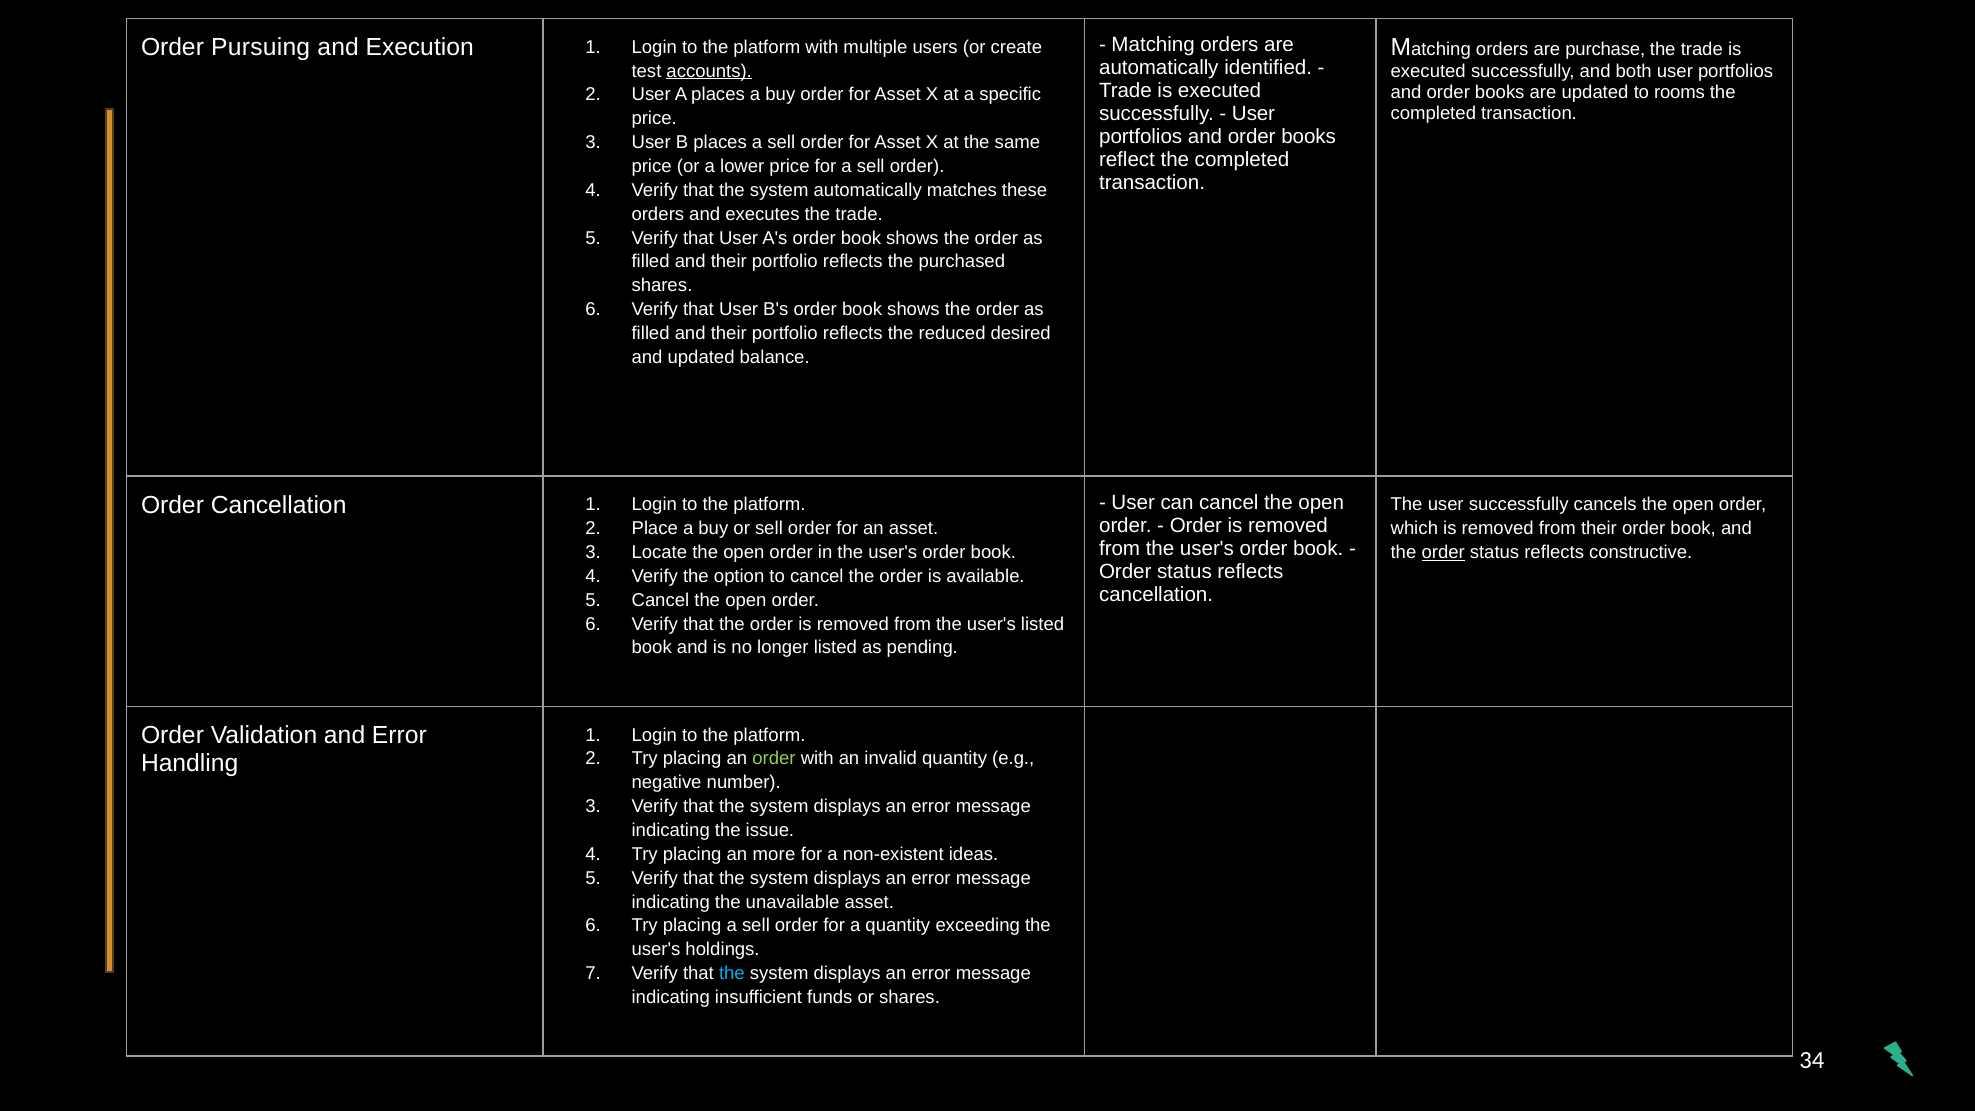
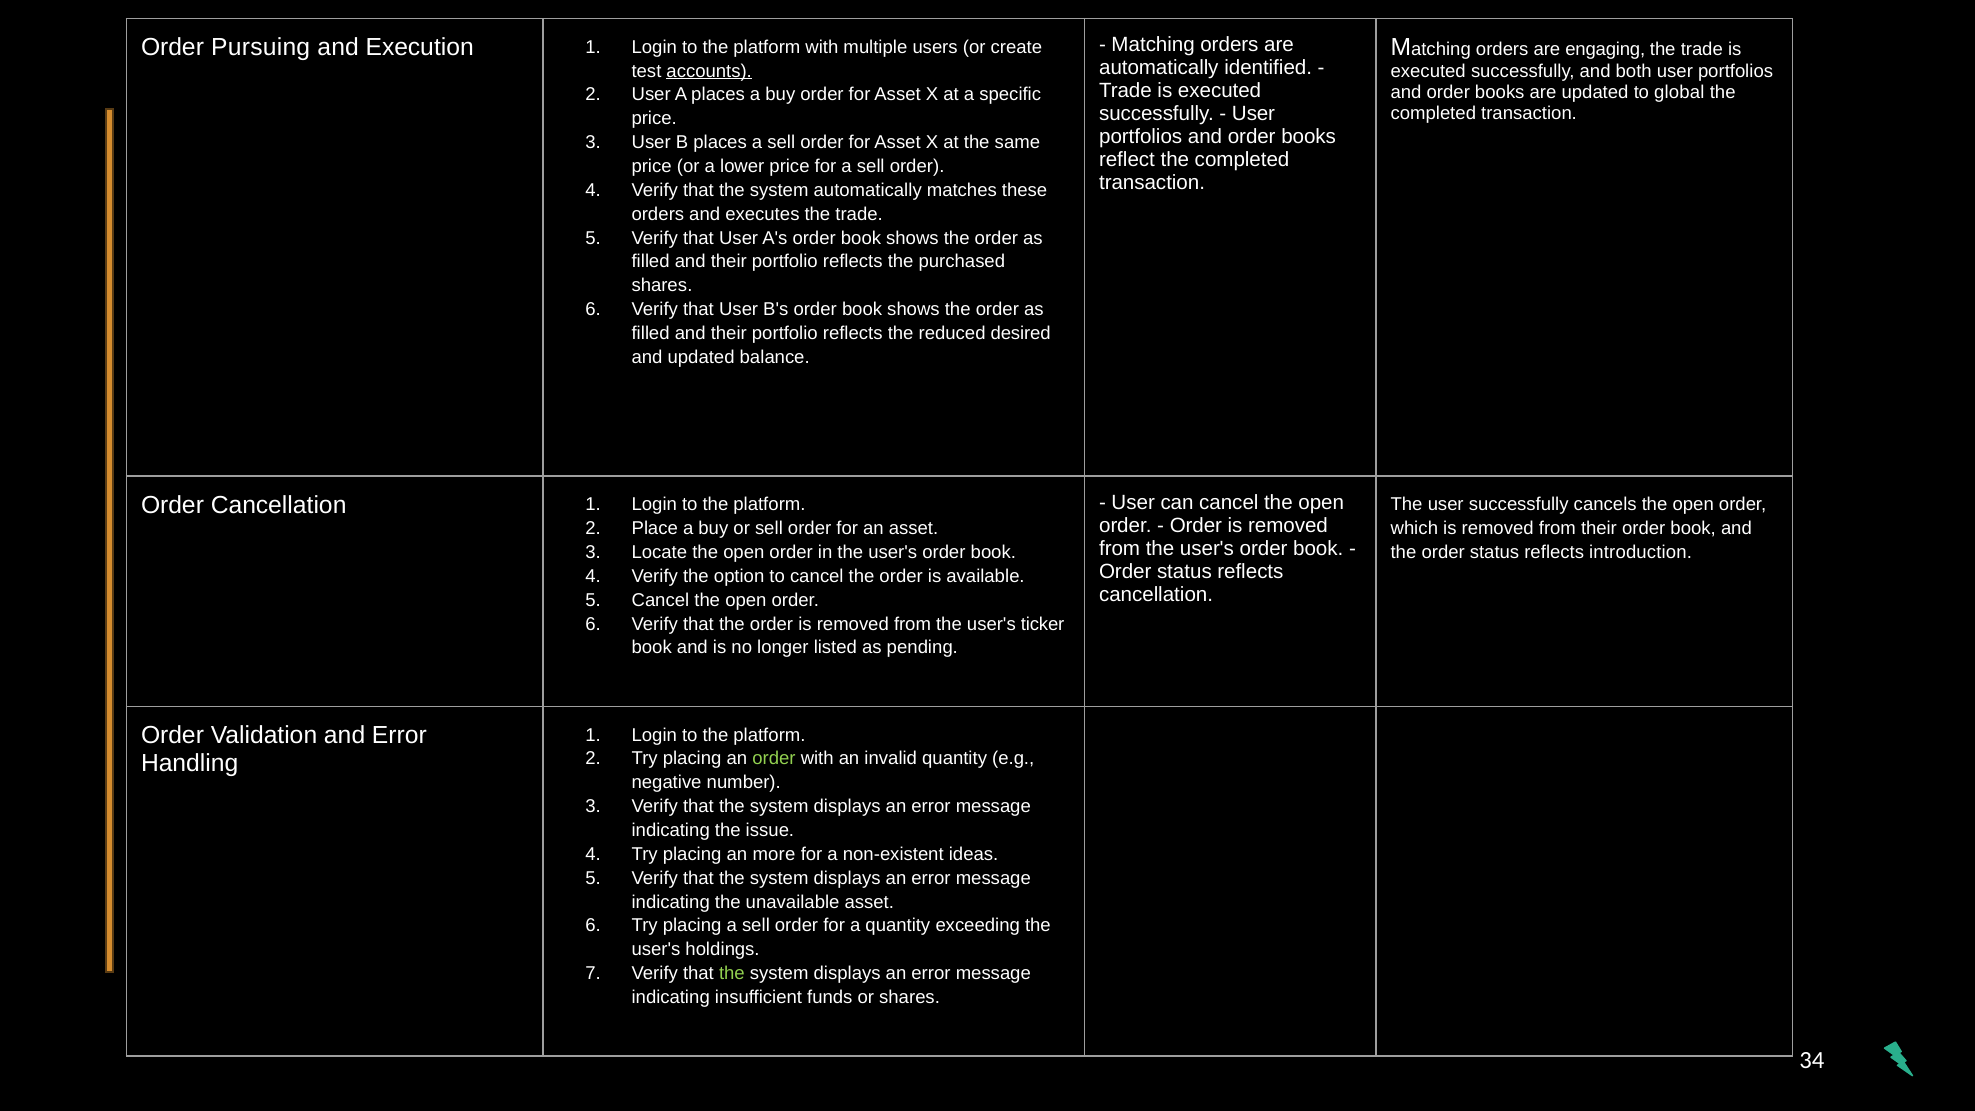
purchase: purchase -> engaging
rooms: rooms -> global
order at (1443, 552) underline: present -> none
constructive: constructive -> introduction
user's listed: listed -> ticker
the at (732, 973) colour: light blue -> light green
